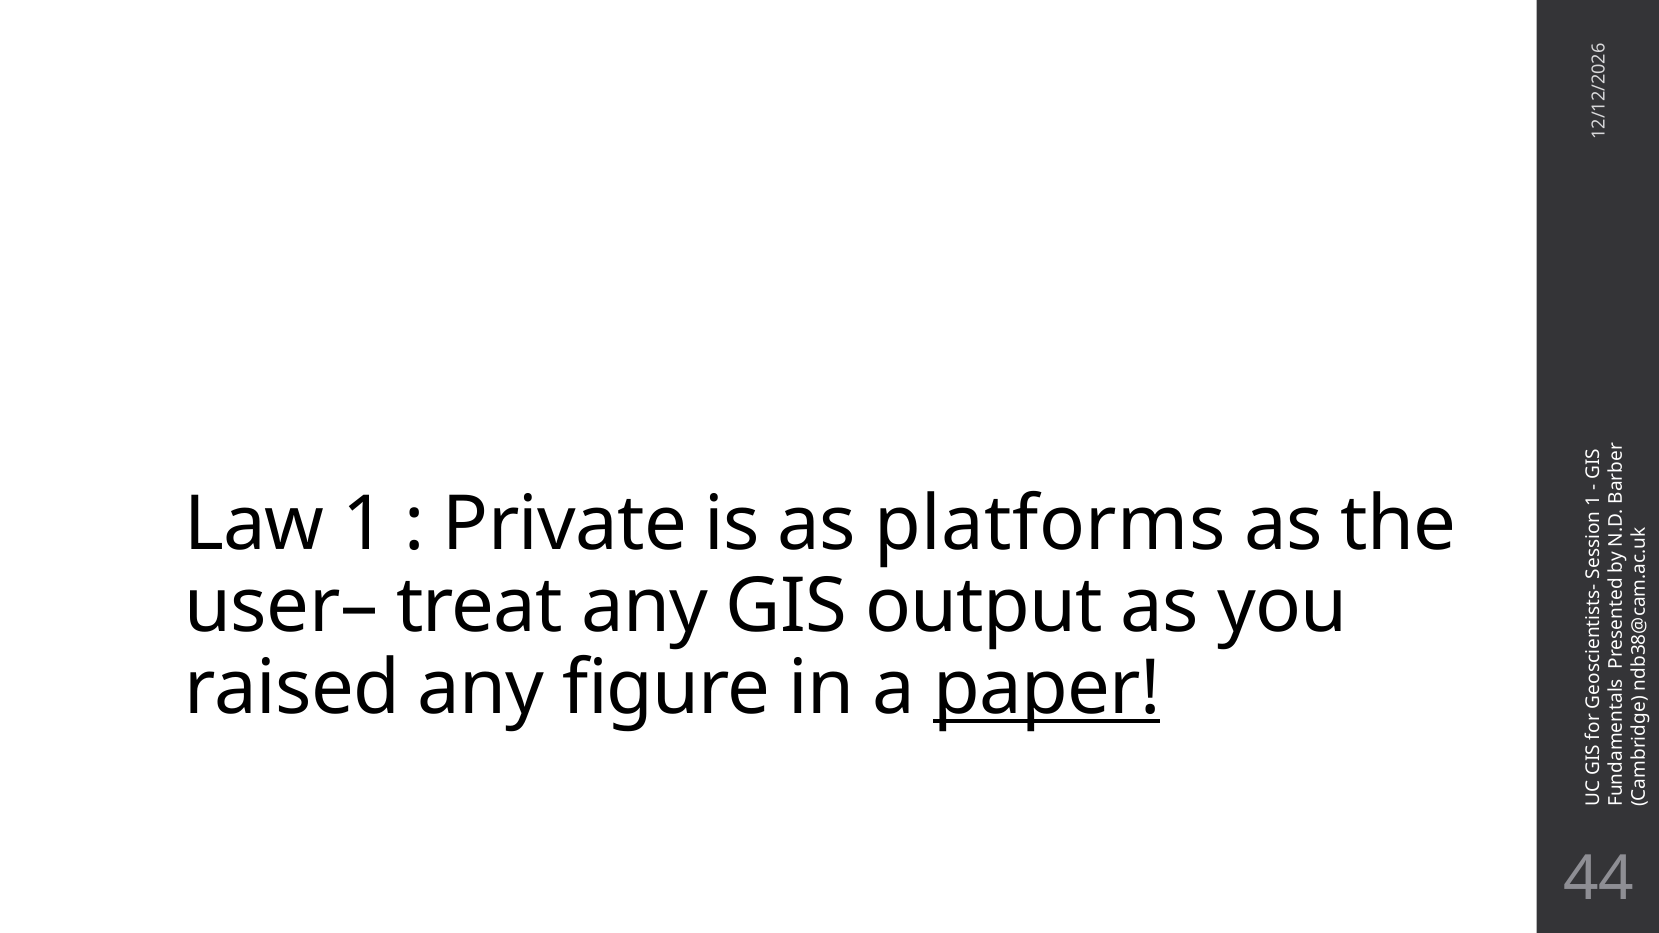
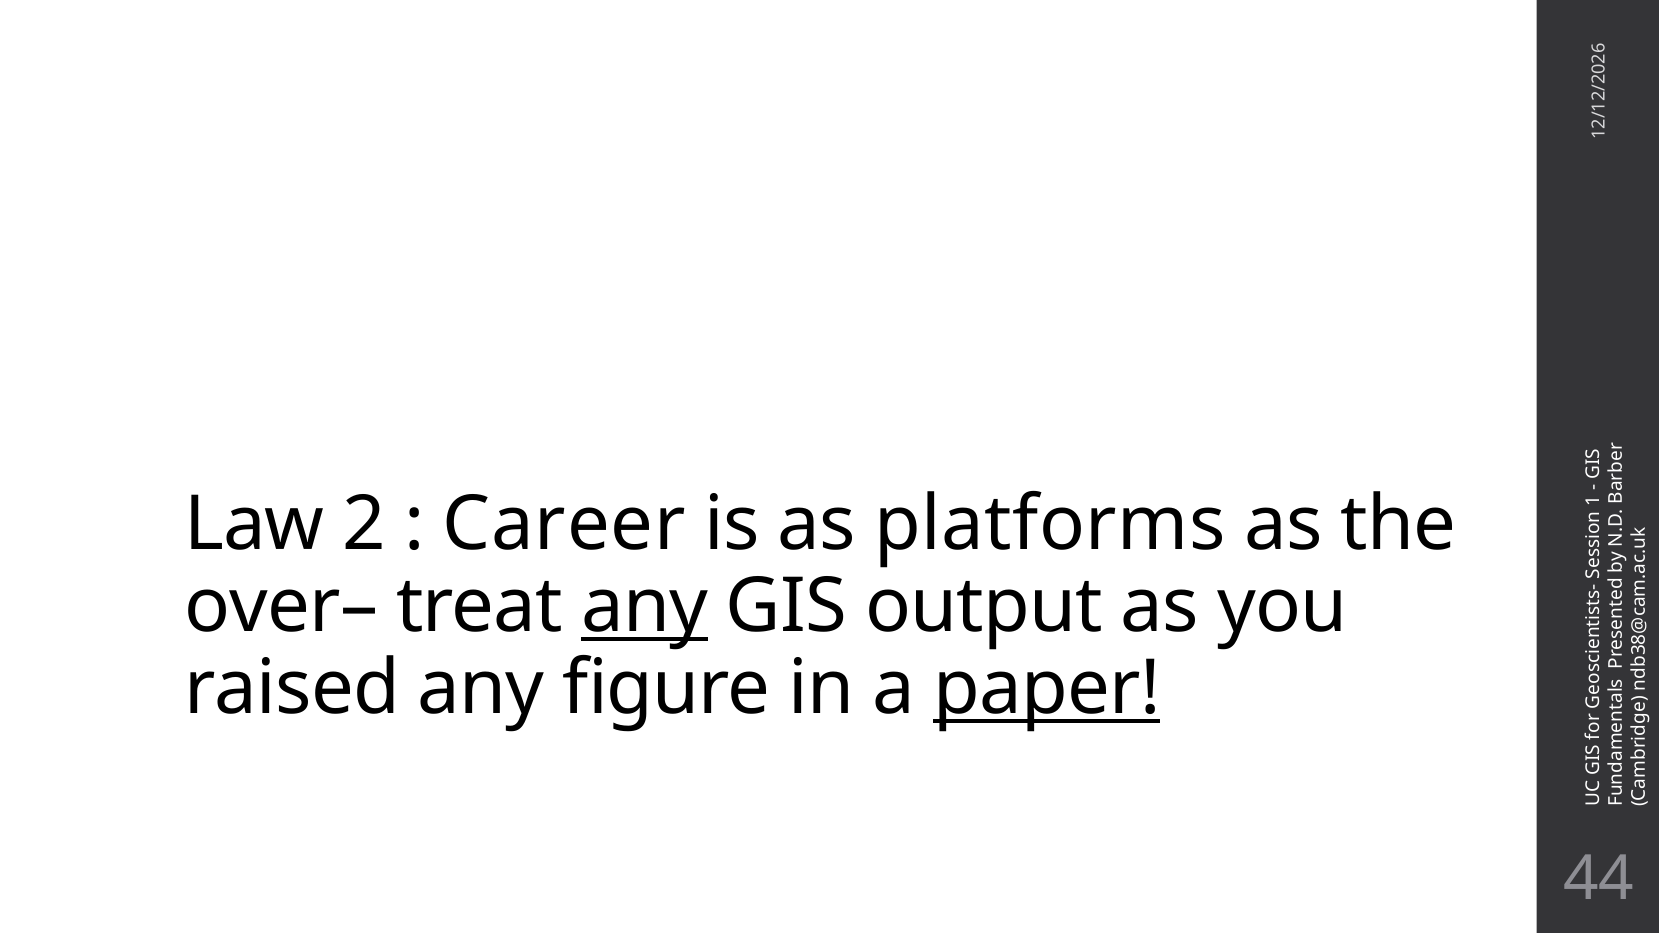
Law 1: 1 -> 2
Private: Private -> Career
user–: user– -> over–
any at (645, 606) underline: none -> present
